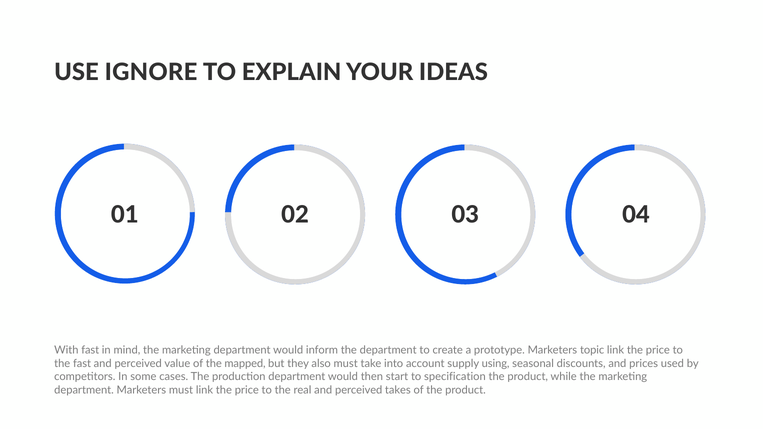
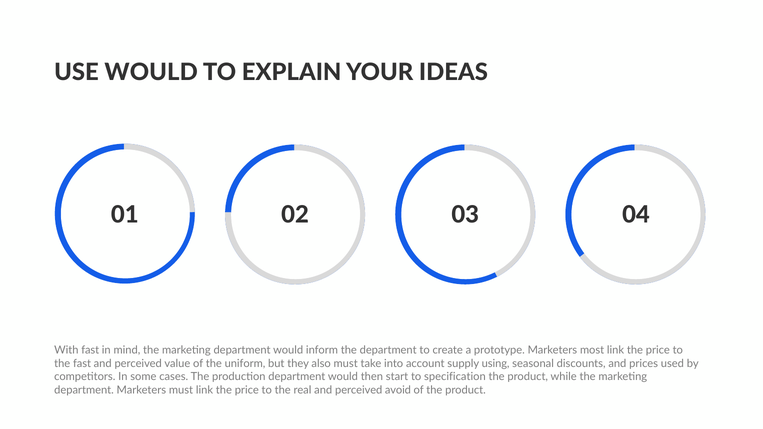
USE IGNORE: IGNORE -> WOULD
topic: topic -> most
mapped: mapped -> uniform
takes: takes -> avoid
